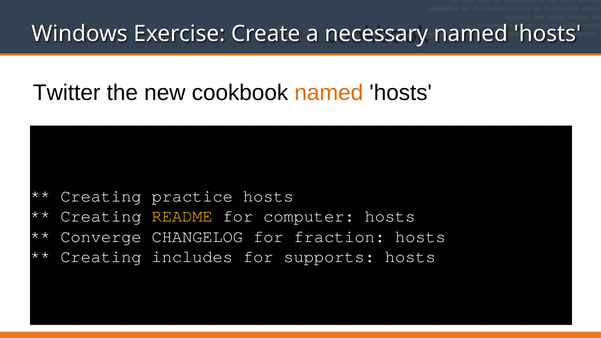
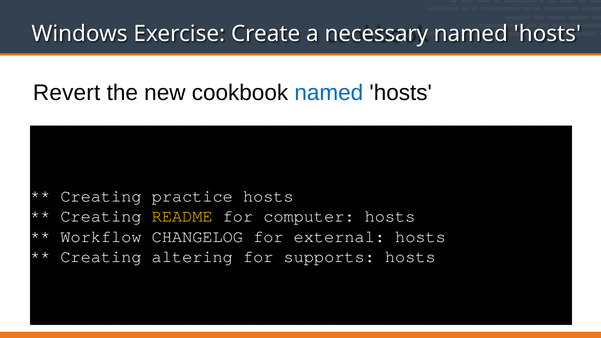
Twitter: Twitter -> Revert
named at (329, 93) colour: orange -> blue
Converge: Converge -> Workflow
fraction: fraction -> external
includes: includes -> altering
